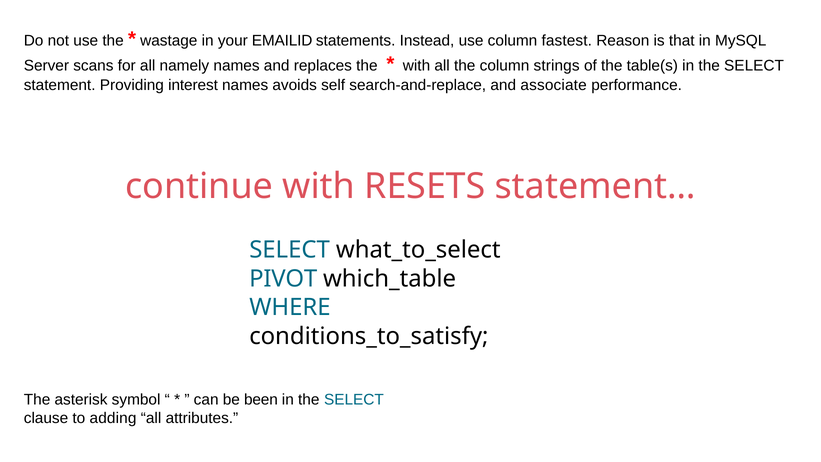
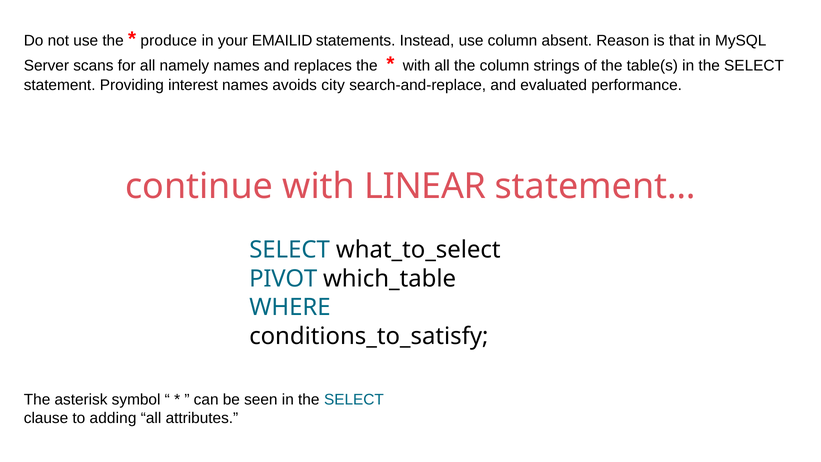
wastage: wastage -> produce
fastest: fastest -> absent
self: self -> city
associate: associate -> evaluated
RESETS: RESETS -> LINEAR
been: been -> seen
